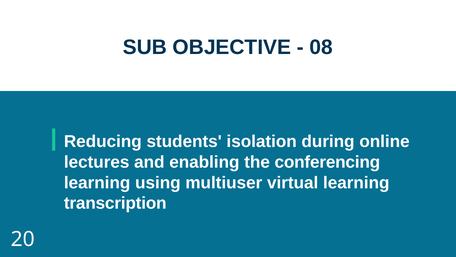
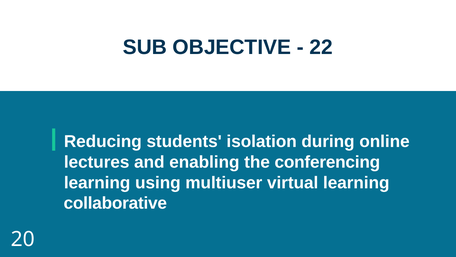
08: 08 -> 22
transcription: transcription -> collaborative
